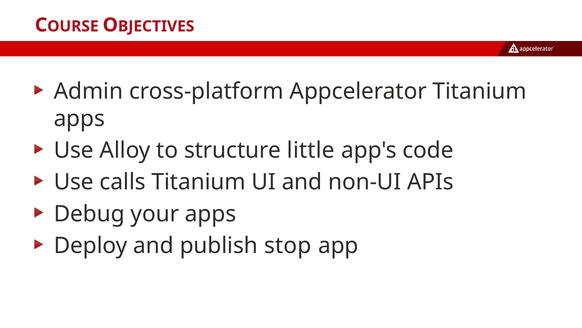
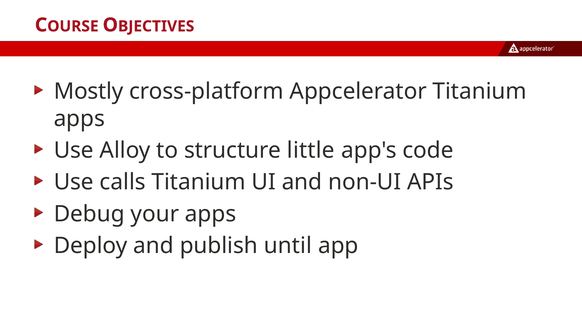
Admin: Admin -> Mostly
stop: stop -> until
